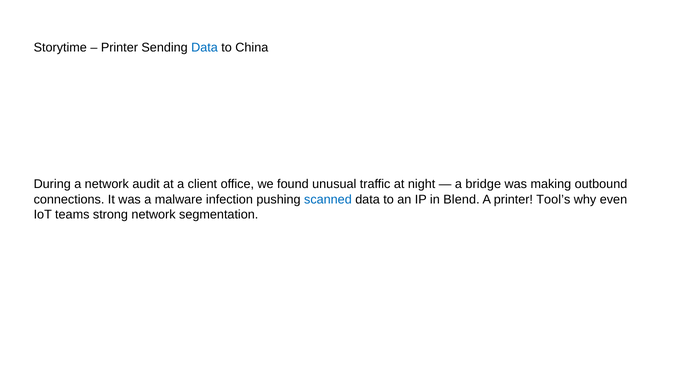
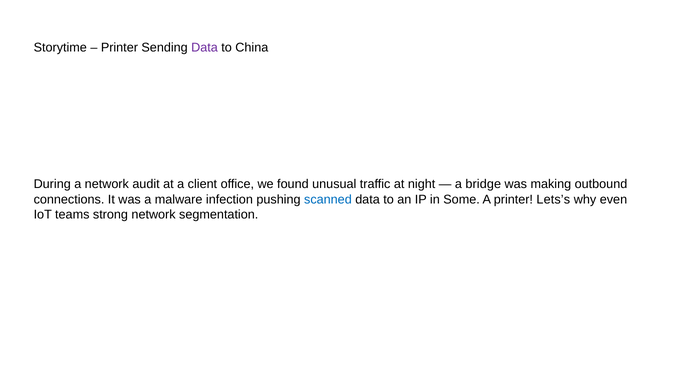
Data at (205, 48) colour: blue -> purple
Blend: Blend -> Some
Tool’s: Tool’s -> Lets’s
